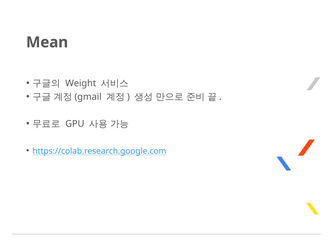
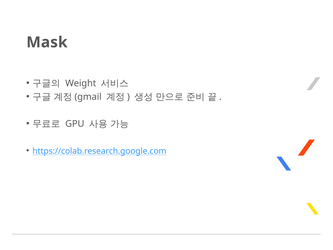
Mean: Mean -> Mask
